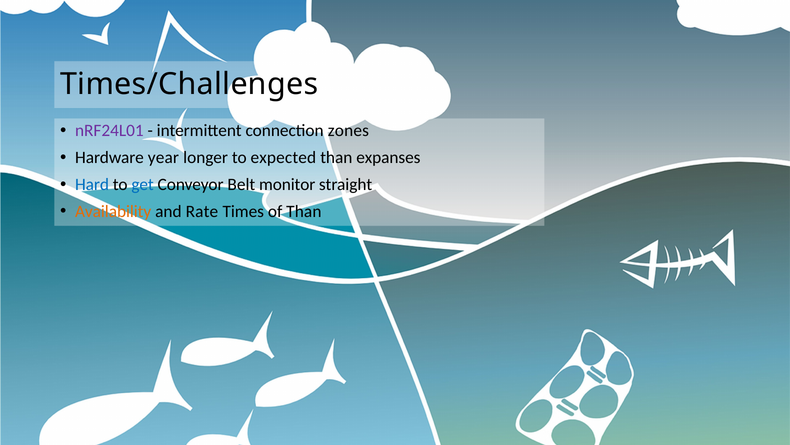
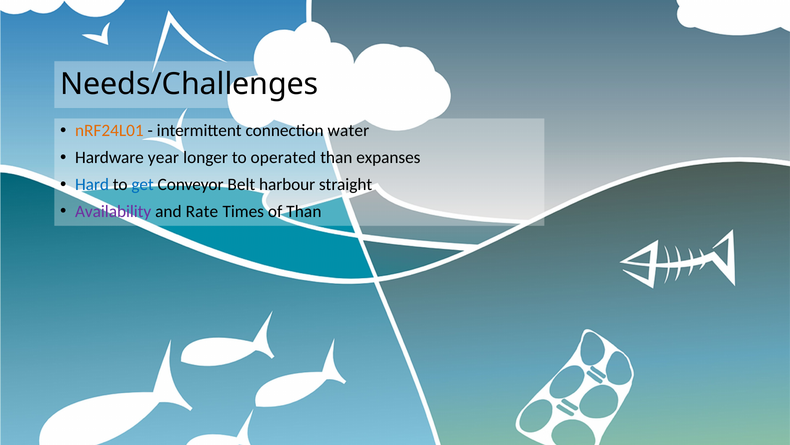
Times/Challenges: Times/Challenges -> Needs/Challenges
nRF24L01 colour: purple -> orange
zones: zones -> water
expected: expected -> operated
monitor: monitor -> harbour
Availability colour: orange -> purple
